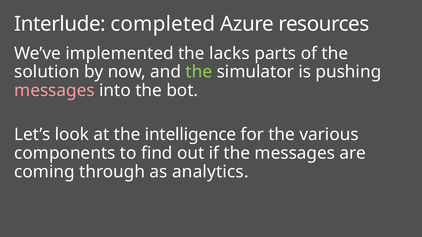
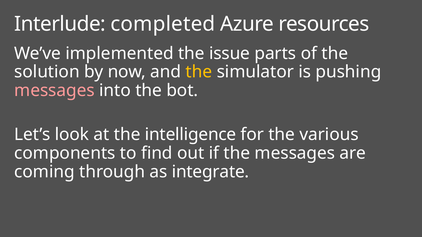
lacks: lacks -> issue
the at (199, 72) colour: light green -> yellow
analytics: analytics -> integrate
